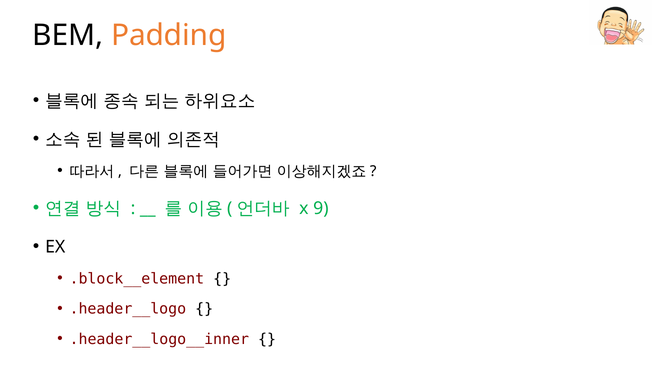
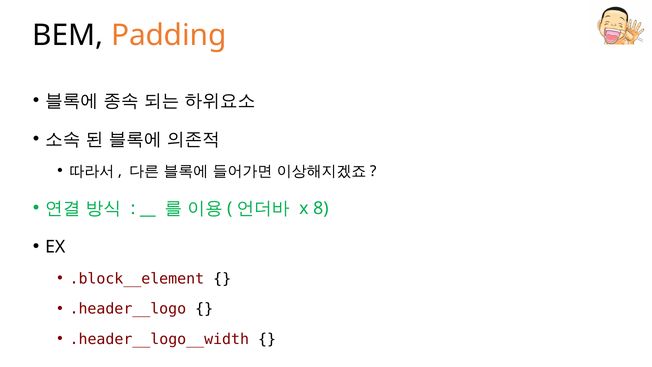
9: 9 -> 8
.header__logo__inner: .header__logo__inner -> .header__logo__width
